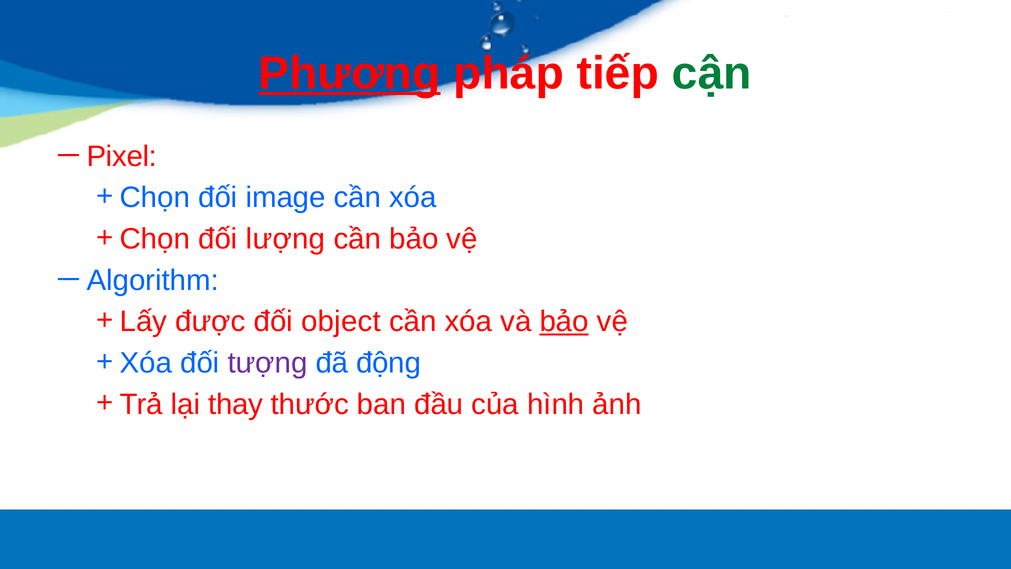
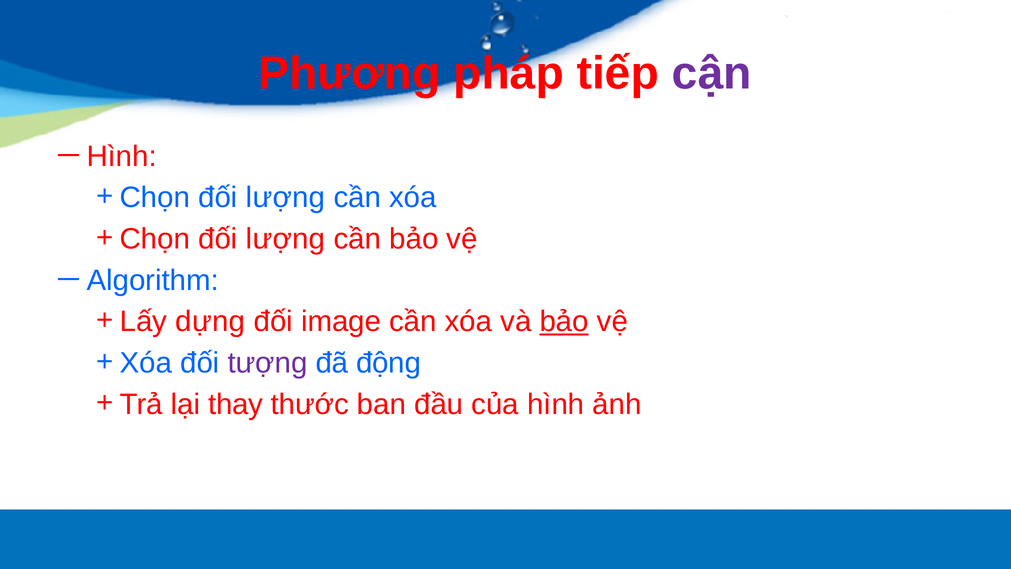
Phương underline: present -> none
cận colour: green -> purple
Pixel at (122, 156): Pixel -> Hình
image at (286, 198): image -> lượng
được: được -> dựng
object: object -> image
